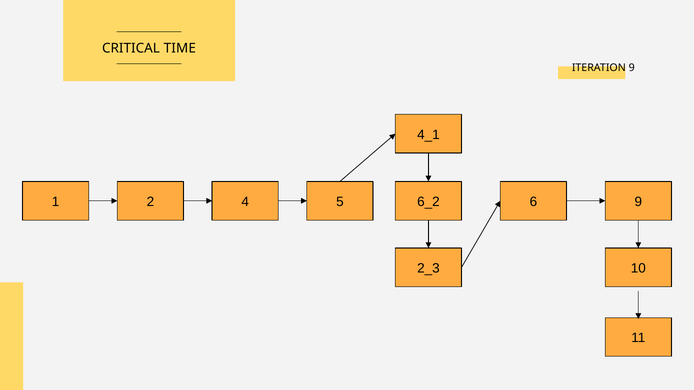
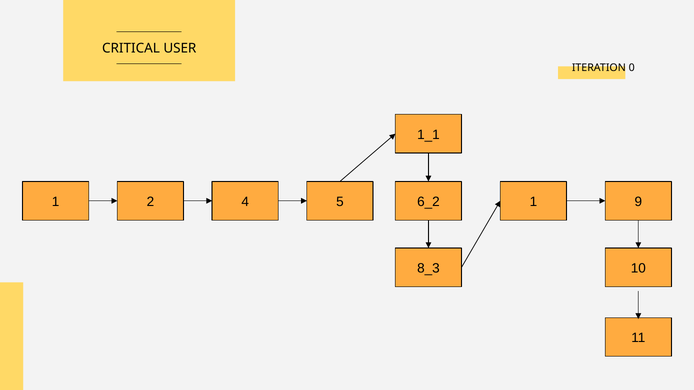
TIME: TIME -> USER
ITERATION 9: 9 -> 0
4_1: 4_1 -> 1_1
6_2 6: 6 -> 1
2_3: 2_3 -> 8_3
